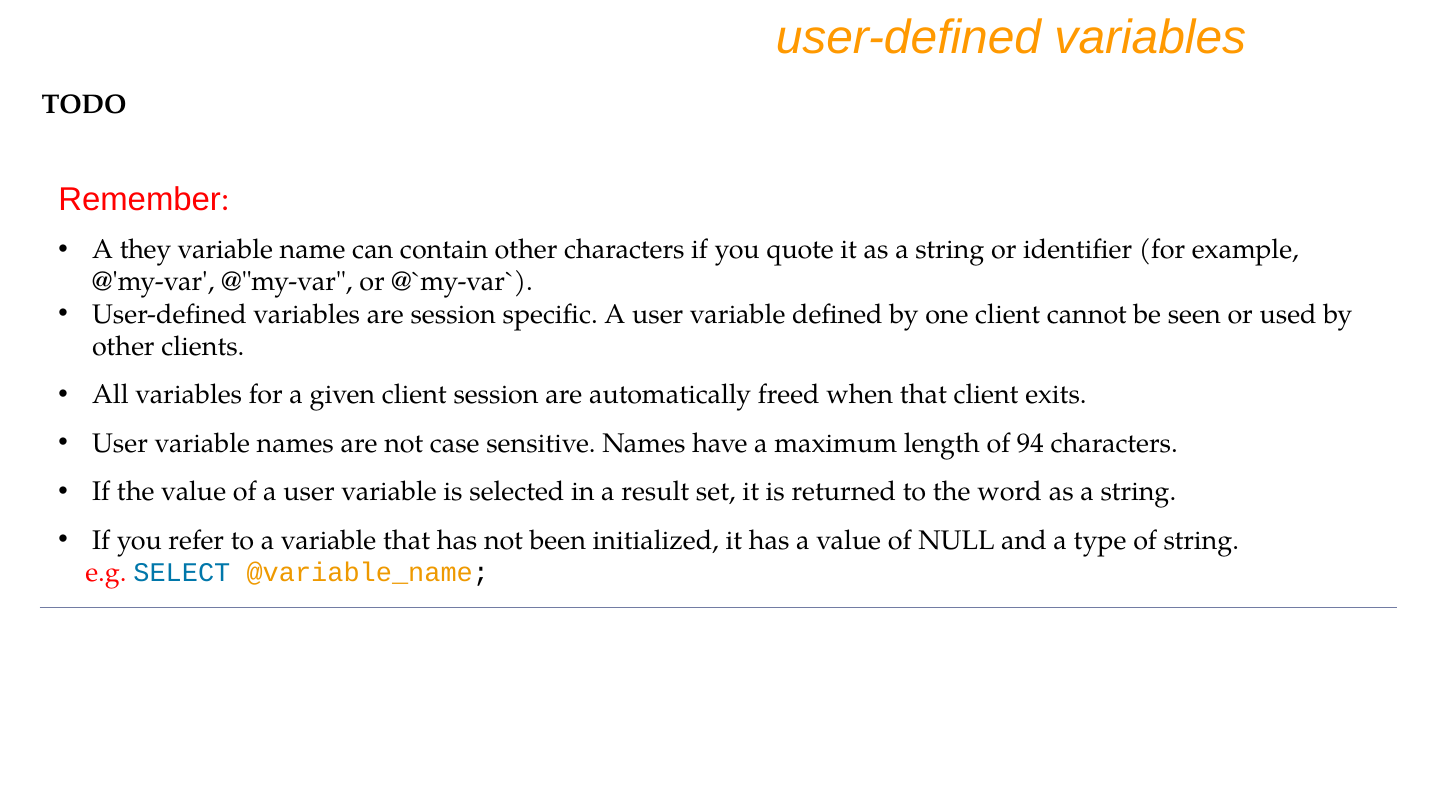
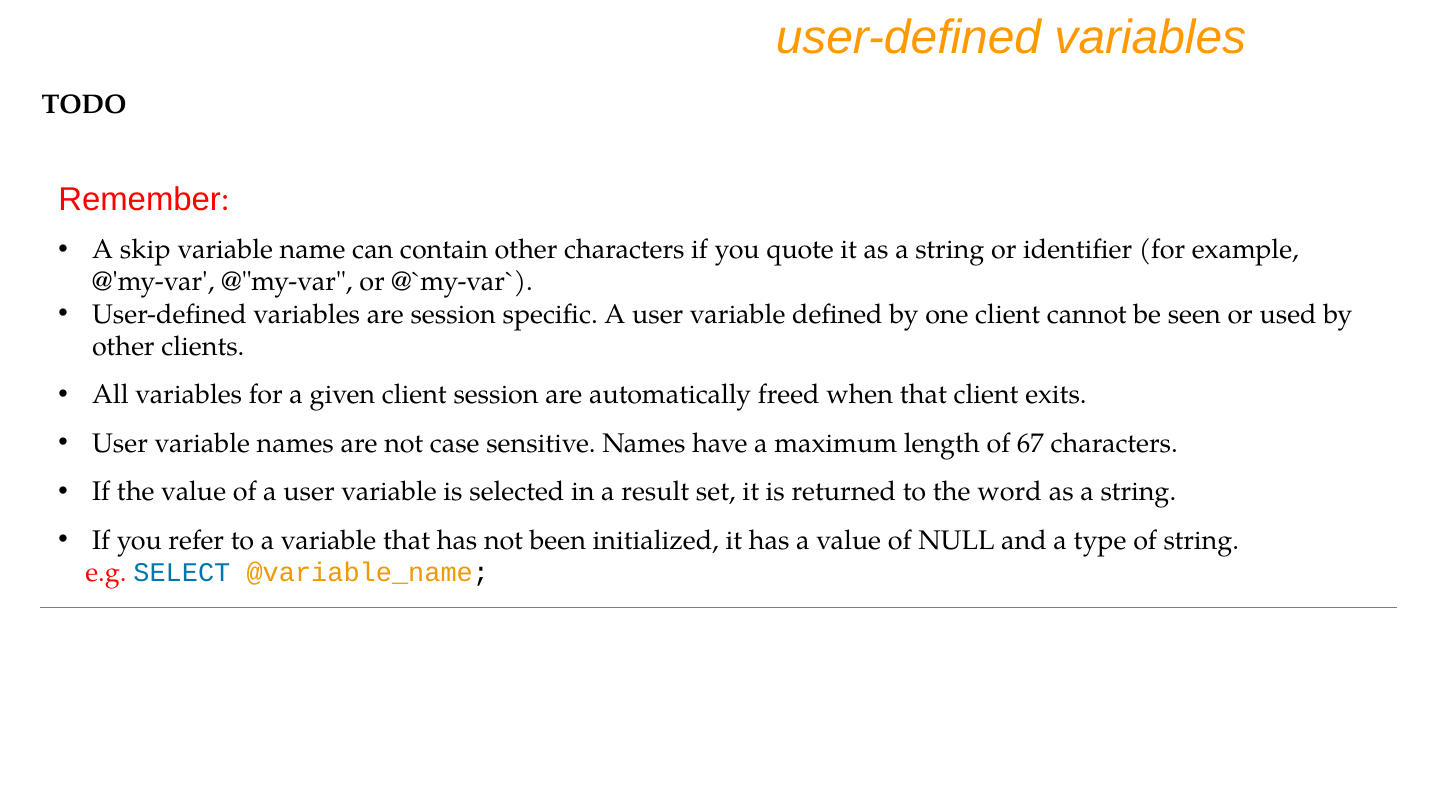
they: they -> skip
94: 94 -> 67
